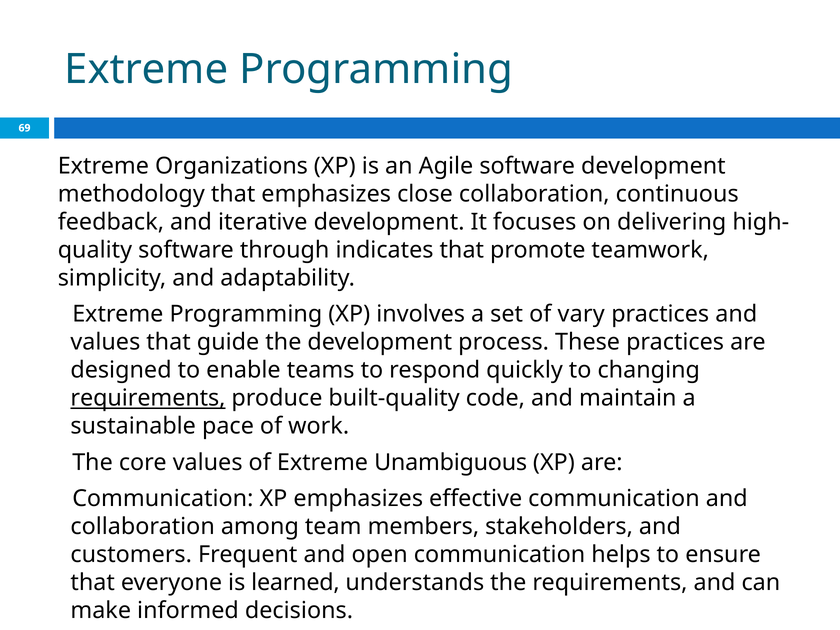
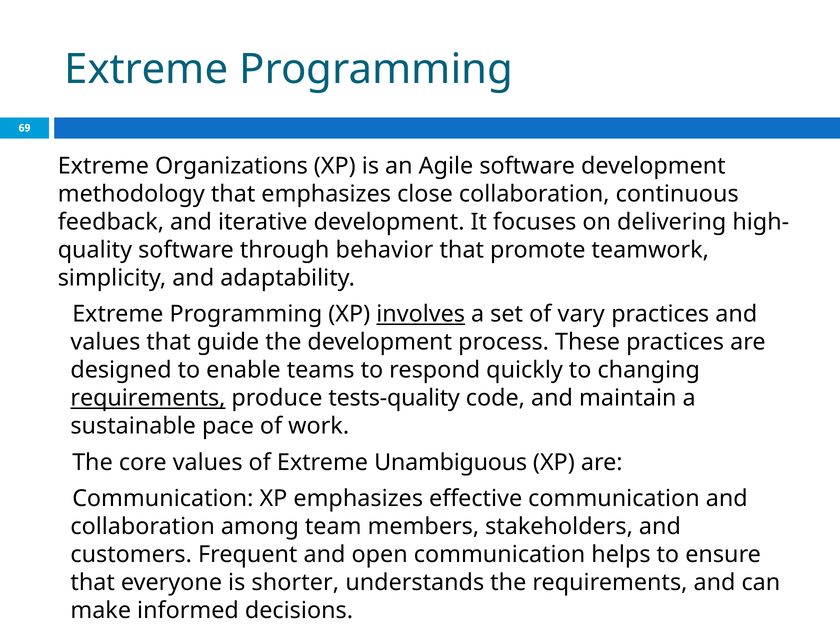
indicates: indicates -> behavior
involves underline: none -> present
built-quality: built-quality -> tests-quality
learned: learned -> shorter
